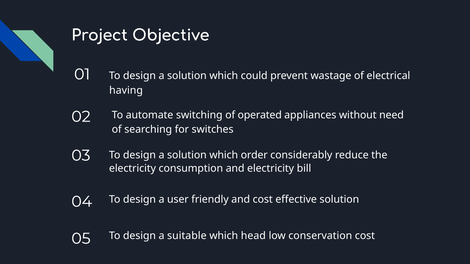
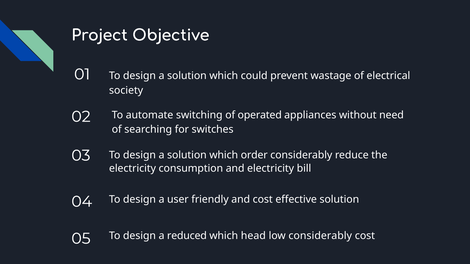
having: having -> society
suitable: suitable -> reduced
low conservation: conservation -> considerably
